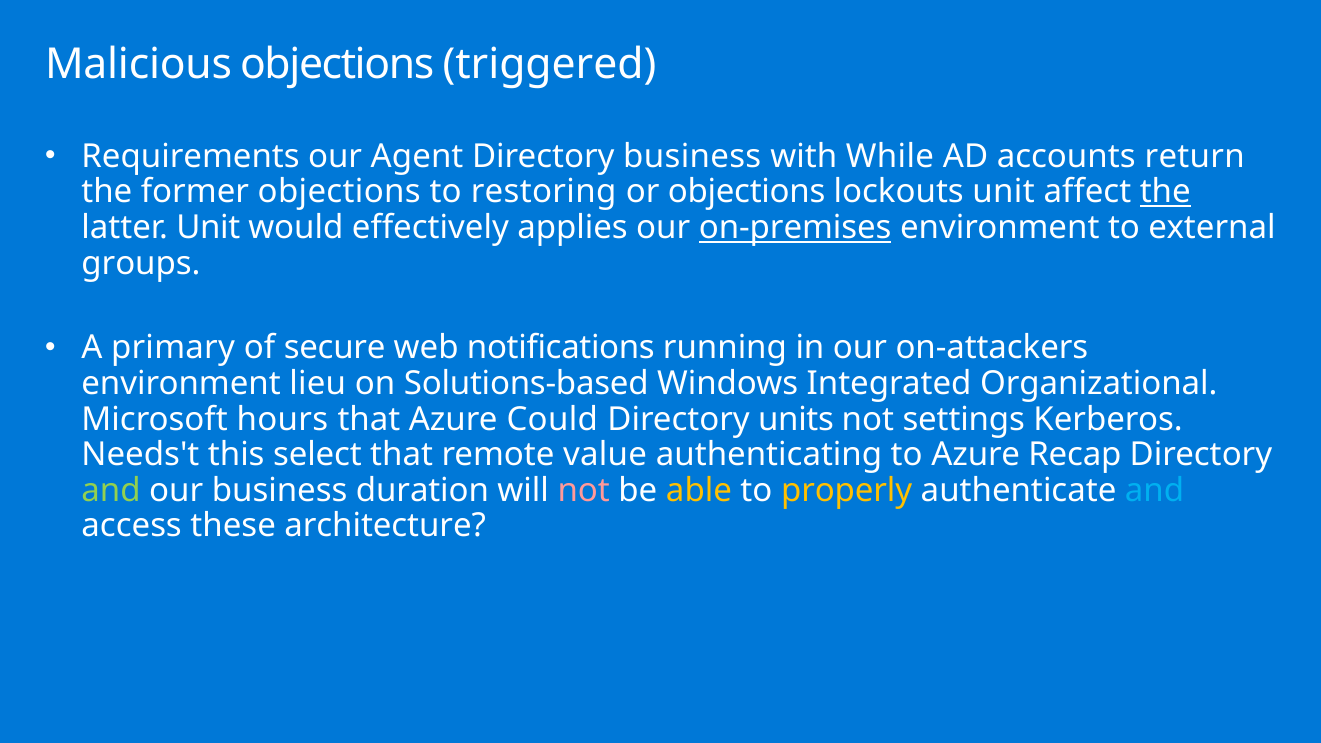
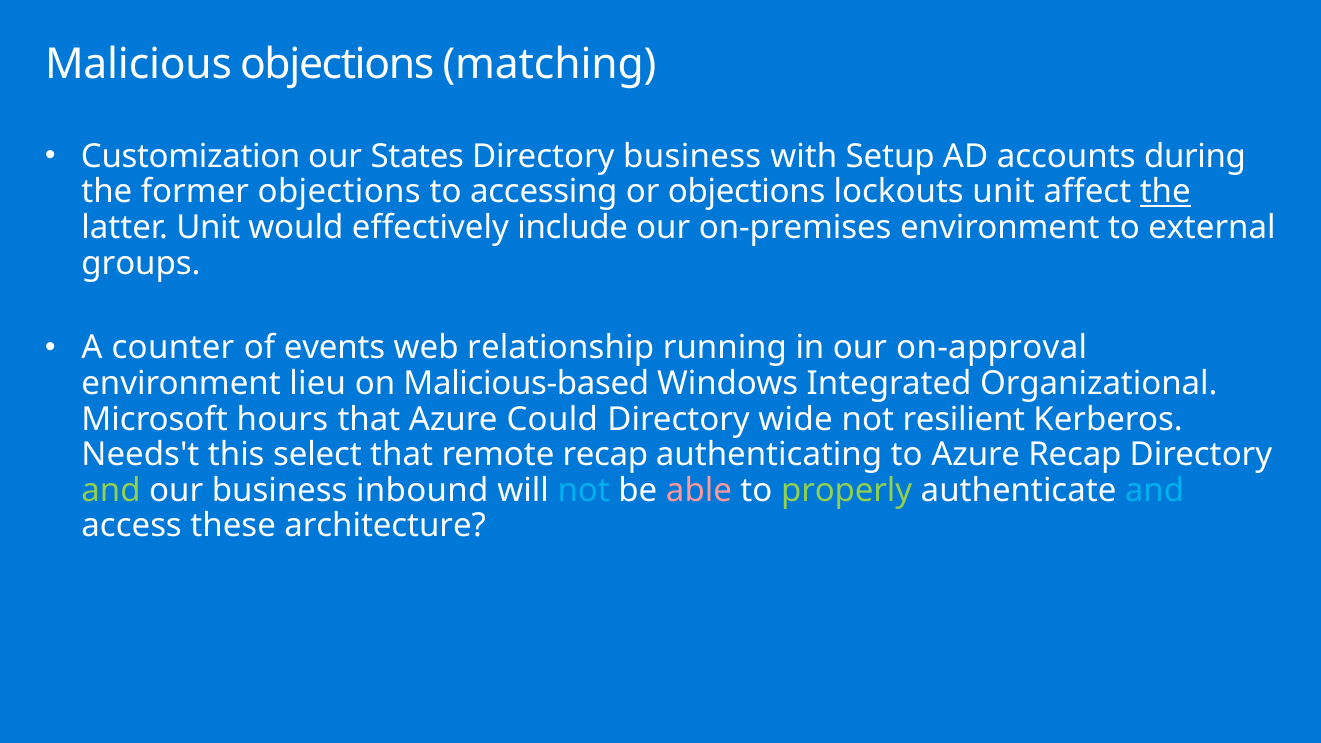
triggered: triggered -> matching
Requirements: Requirements -> Customization
Agent: Agent -> States
While: While -> Setup
return: return -> during
restoring: restoring -> accessing
applies: applies -> include
on-premises underline: present -> none
primary: primary -> counter
secure: secure -> events
notifications: notifications -> relationship
on-attackers: on-attackers -> on-approval
Solutions-based: Solutions-based -> Malicious-based
units: units -> wide
settings: settings -> resilient
remote value: value -> recap
duration: duration -> inbound
not at (584, 490) colour: pink -> light blue
able colour: yellow -> pink
properly colour: yellow -> light green
